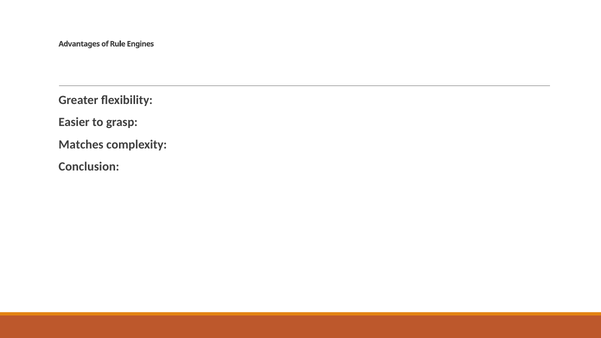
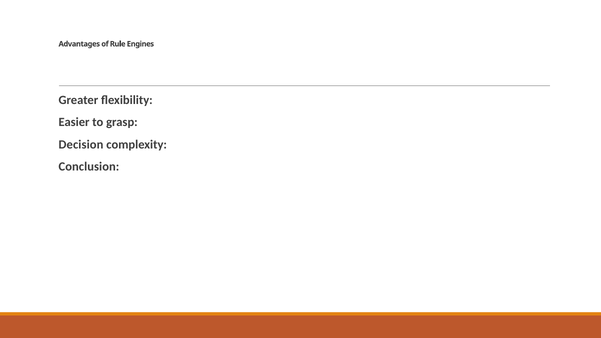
Matches: Matches -> Decision
